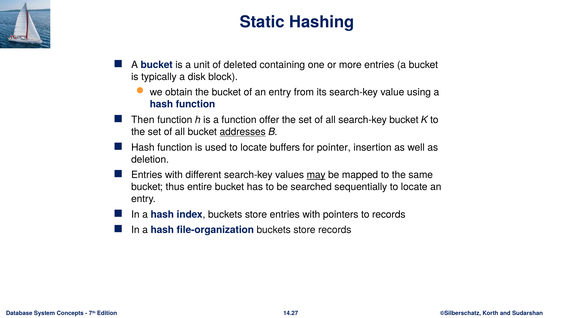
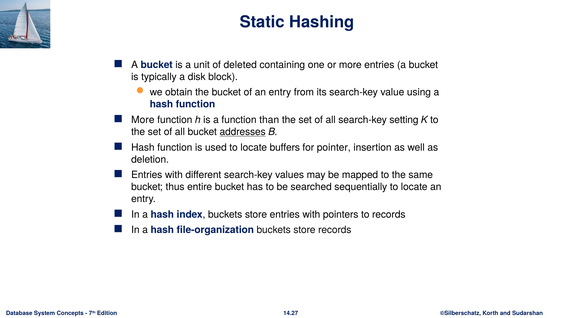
Then at (143, 120): Then -> More
offer: offer -> than
search-key bucket: bucket -> setting
may underline: present -> none
